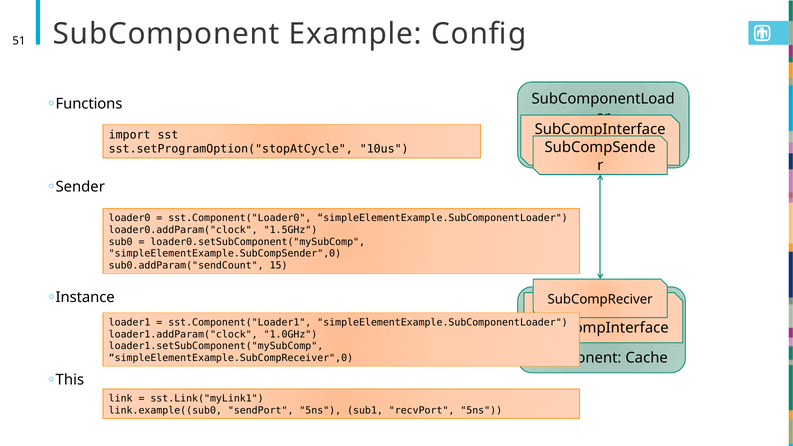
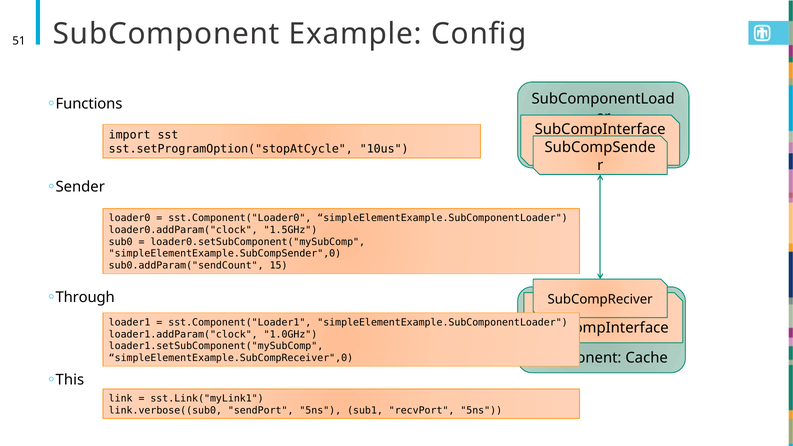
Instance: Instance -> Through
link.example((sub0: link.example((sub0 -> link.verbose((sub0
